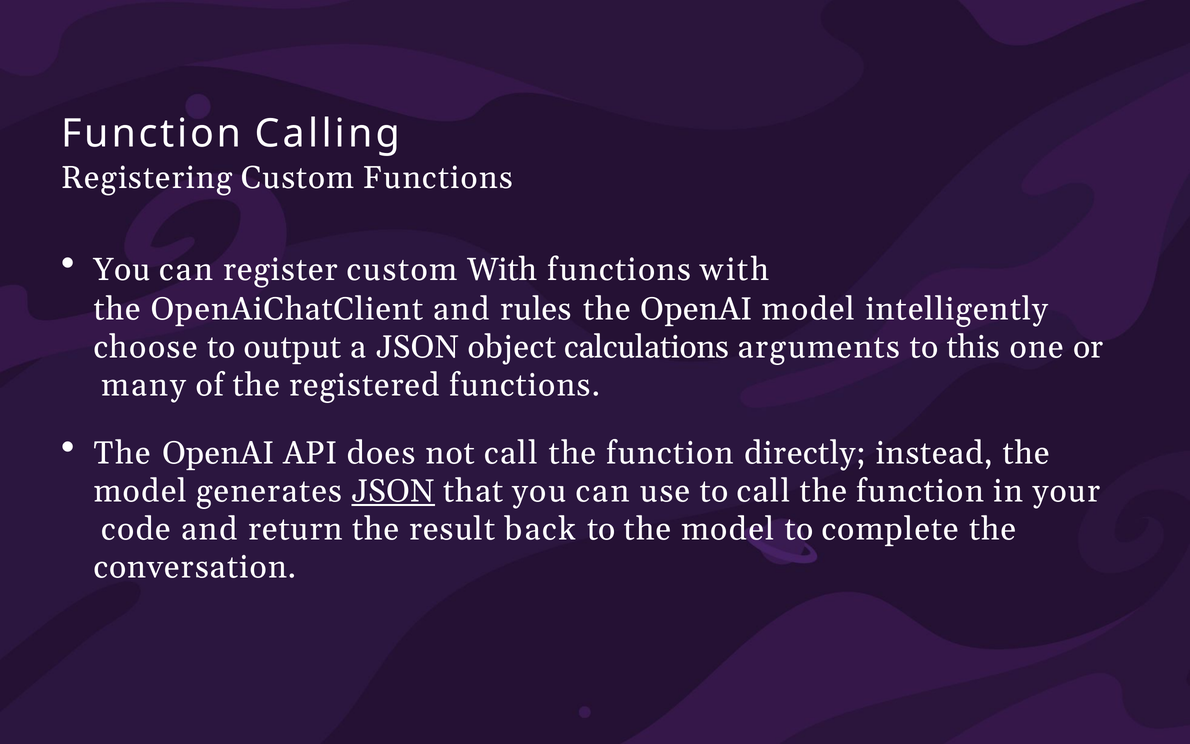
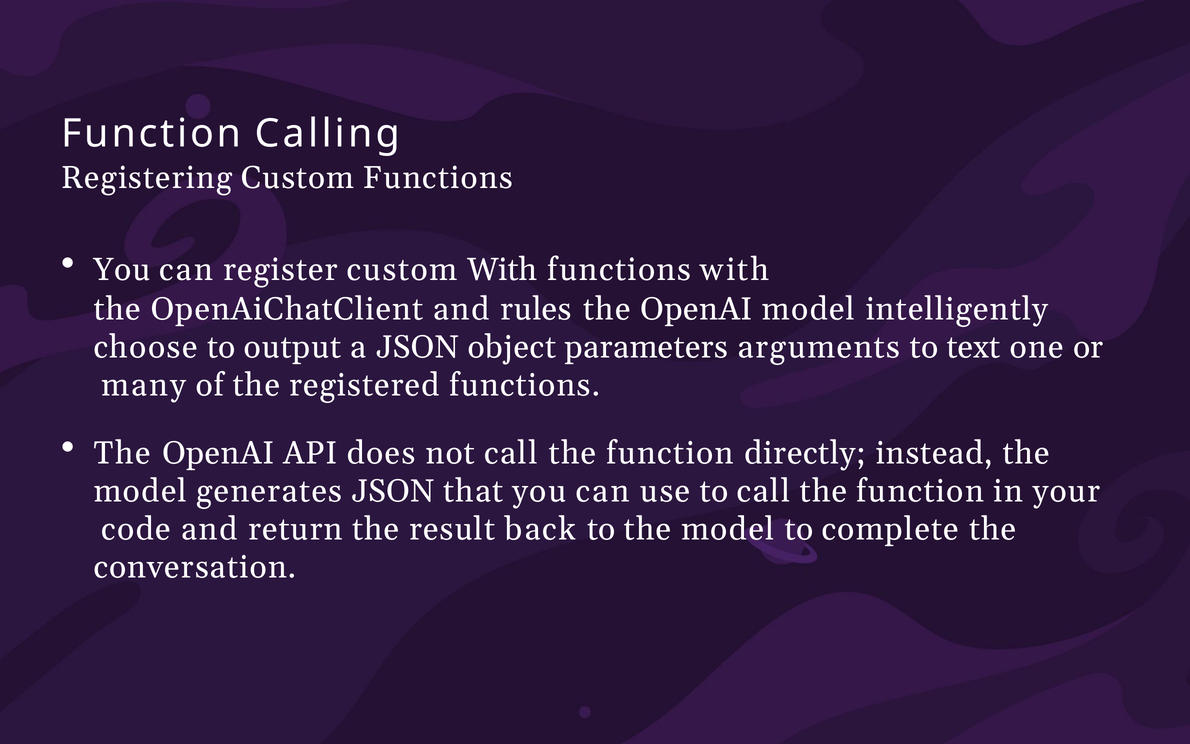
calculations: calculations -> parameters
this: this -> text
JSON at (393, 491) underline: present -> none
